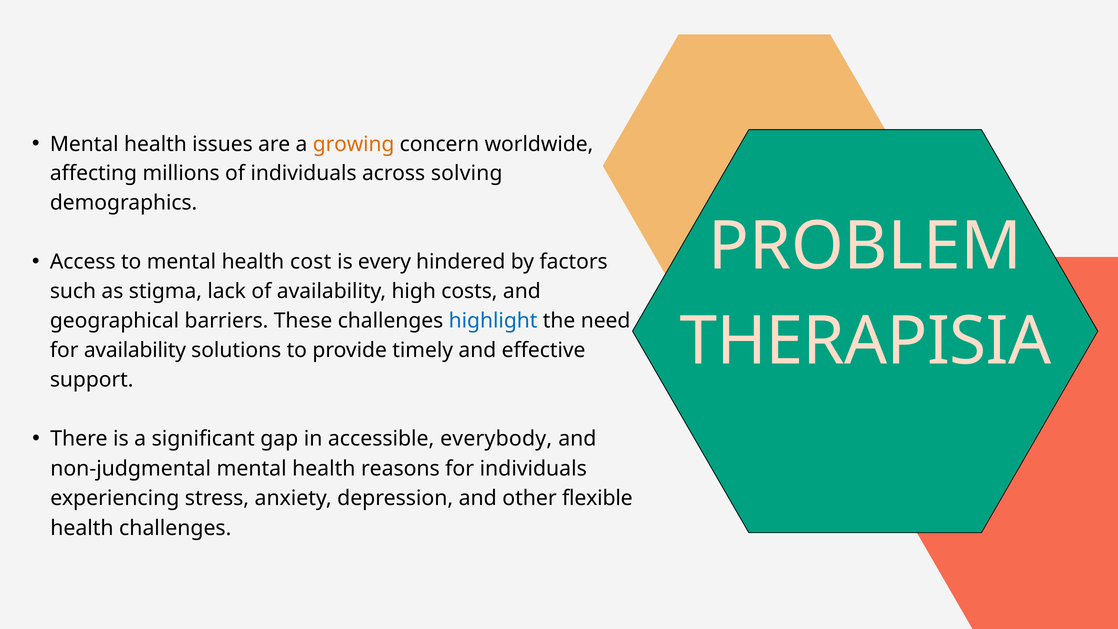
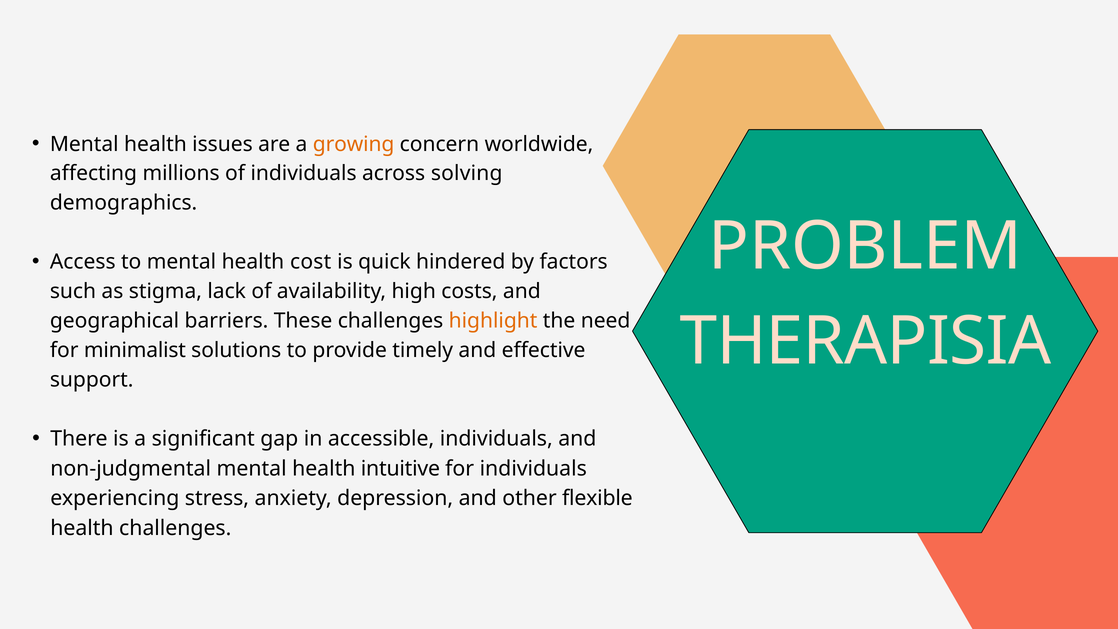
every: every -> quick
highlight colour: blue -> orange
for availability: availability -> minimalist
accessible everybody: everybody -> individuals
reasons: reasons -> intuitive
